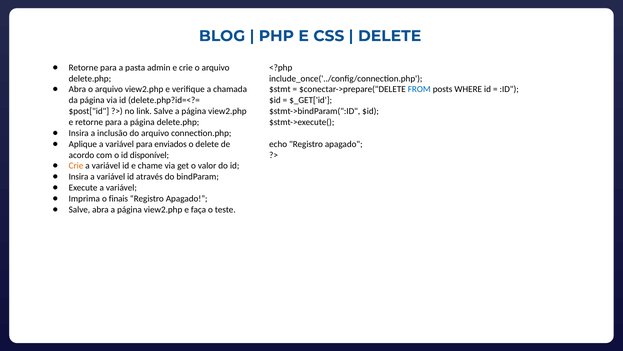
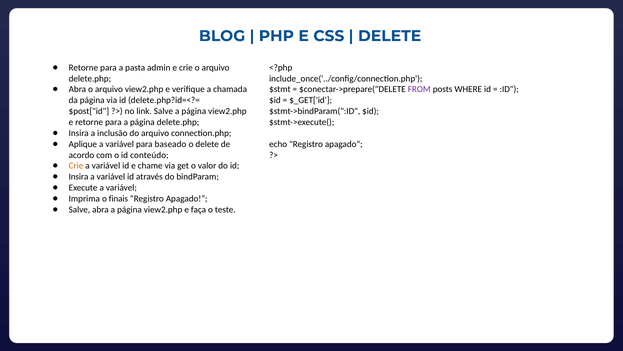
FROM colour: blue -> purple
enviados: enviados -> baseado
disponível: disponível -> conteúdo
